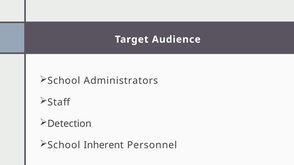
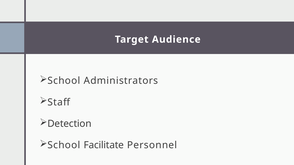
Inherent: Inherent -> Facilitate
